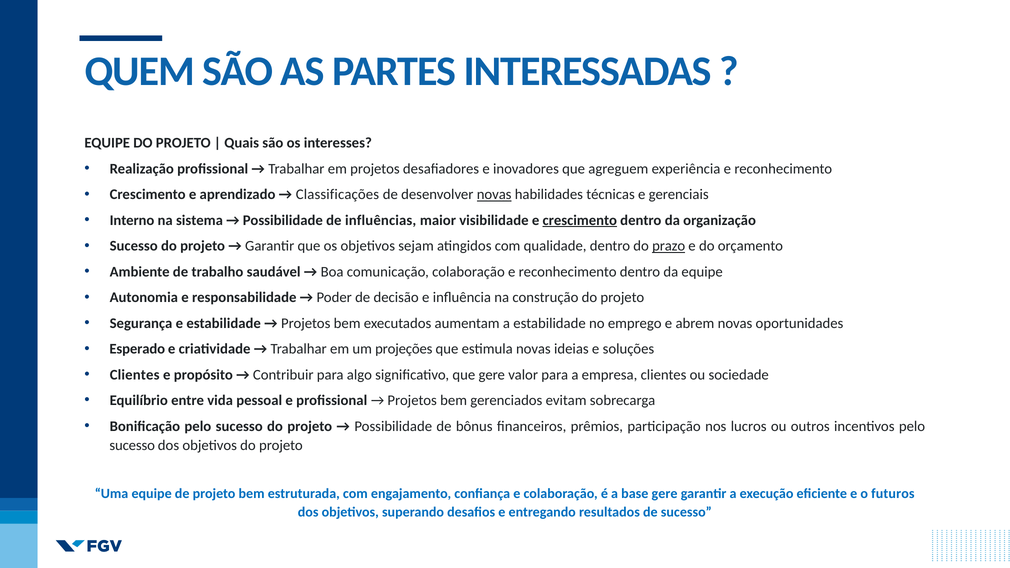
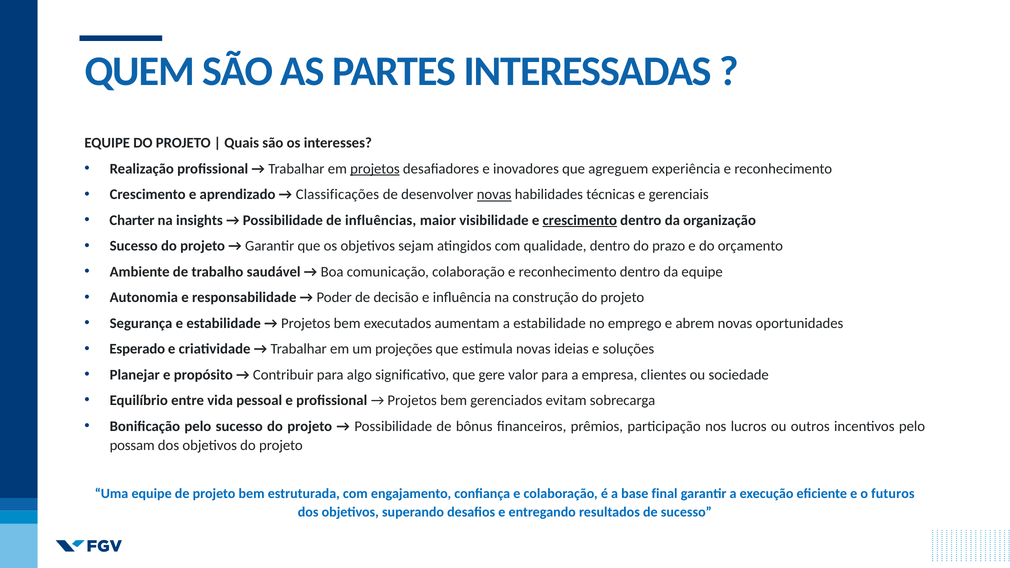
projetos at (375, 169) underline: none -> present
Interno: Interno -> Charter
sistema: sistema -> insights
prazo underline: present -> none
Clientes at (135, 375): Clientes -> Planejar
sucesso at (132, 446): sucesso -> possam
base gere: gere -> final
